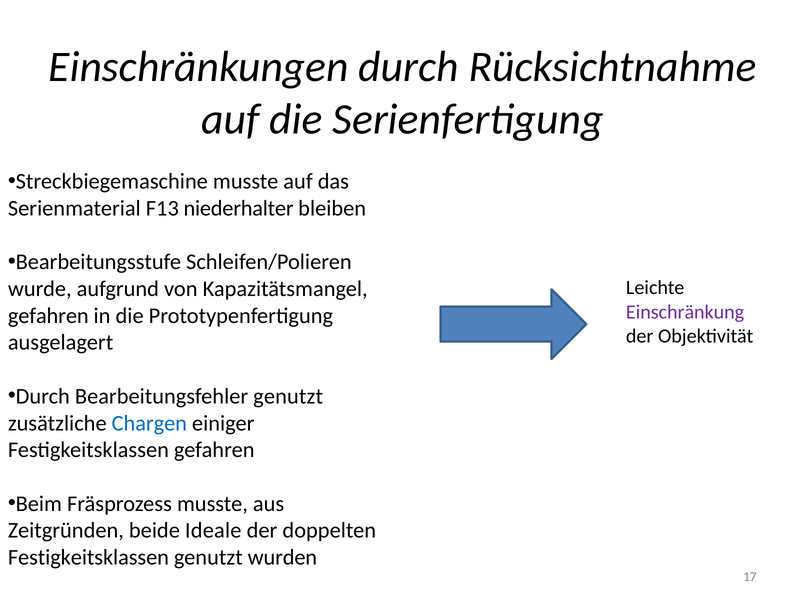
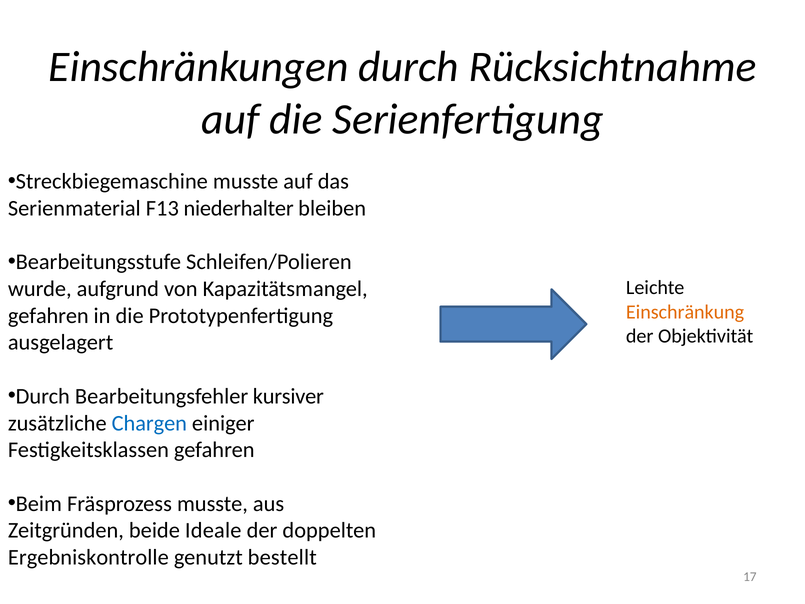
Einschränkung colour: purple -> orange
Bearbeitungsfehler genutzt: genutzt -> kursiver
Festigkeitsklassen at (88, 557): Festigkeitsklassen -> Ergebniskontrolle
wurden: wurden -> bestellt
